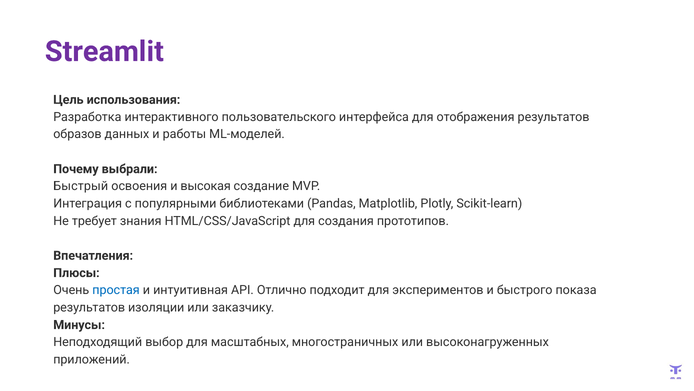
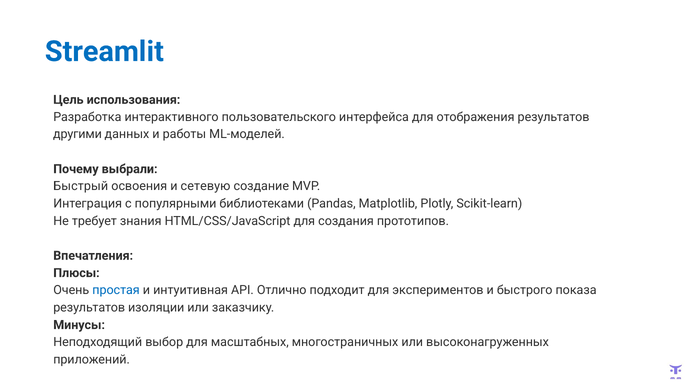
Streamlit colour: purple -> blue
образов: образов -> другими
высокая: высокая -> сетевую
